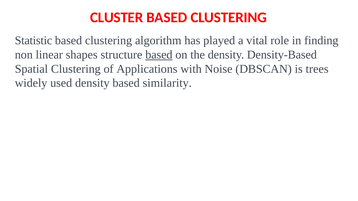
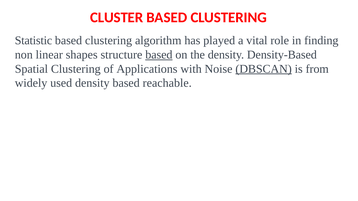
DBSCAN underline: none -> present
trees: trees -> from
similarity: similarity -> reachable
